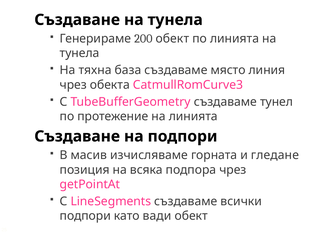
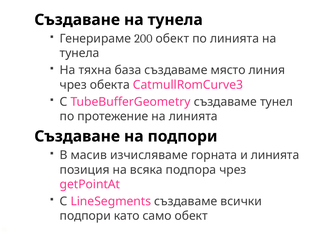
и гледане: гледане -> линията
вади: вади -> само
